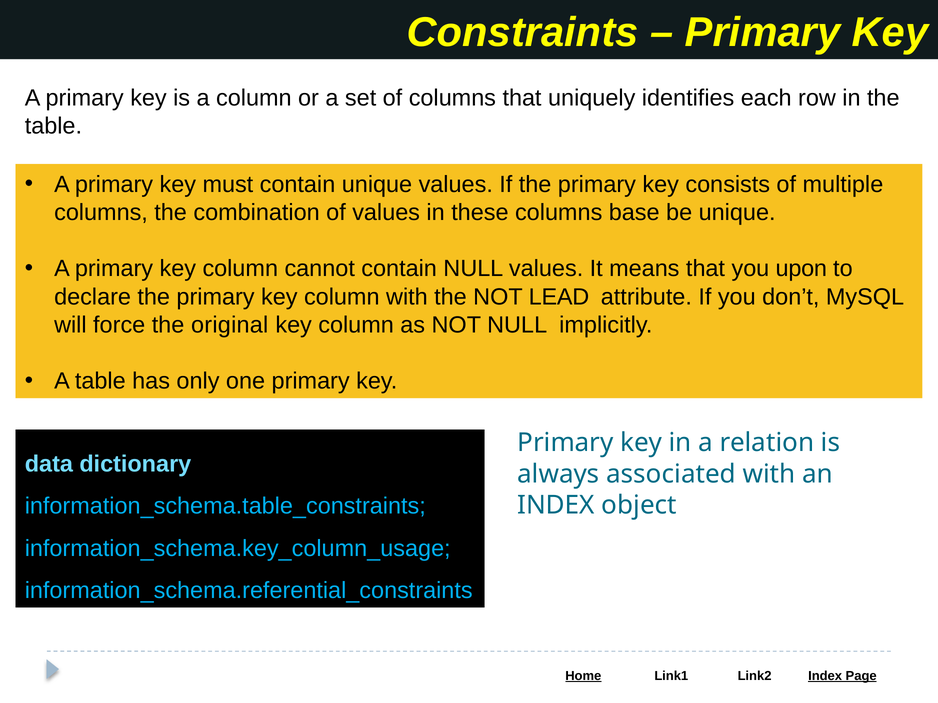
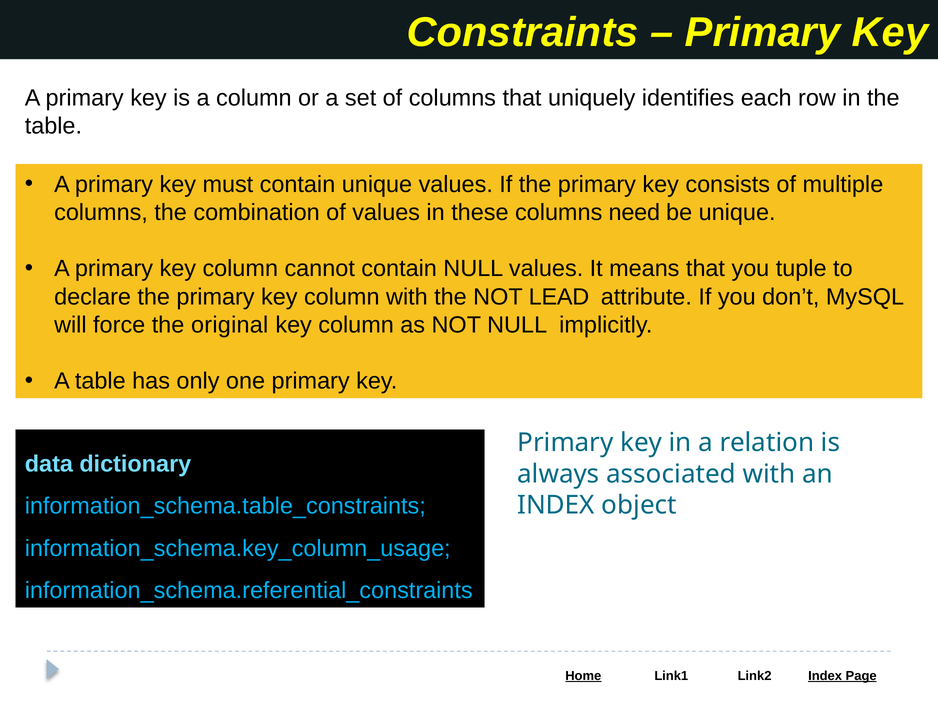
base: base -> need
upon: upon -> tuple
